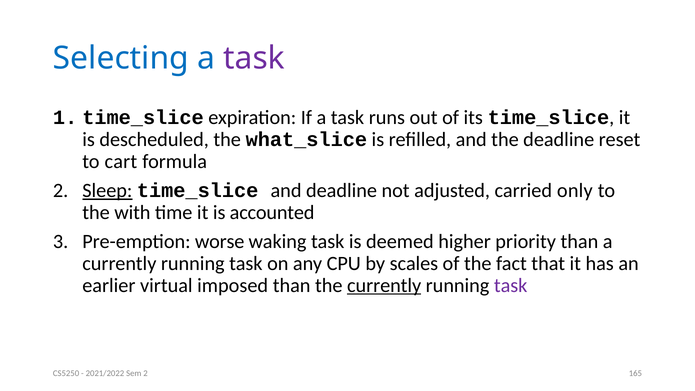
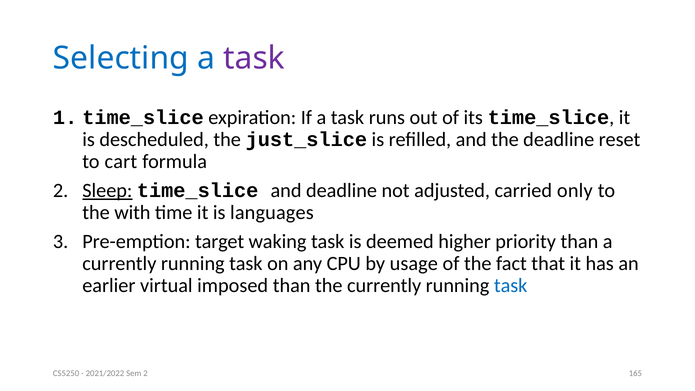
what_slice: what_slice -> just_slice
accounted: accounted -> languages
worse: worse -> target
scales: scales -> usage
currently at (384, 285) underline: present -> none
task at (511, 285) colour: purple -> blue
